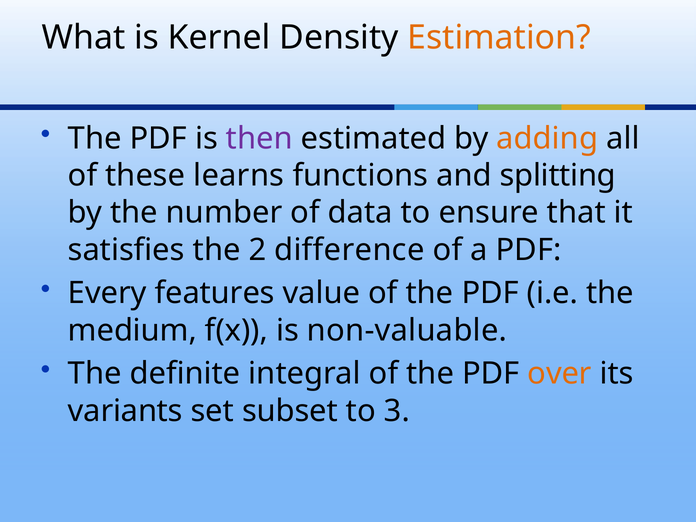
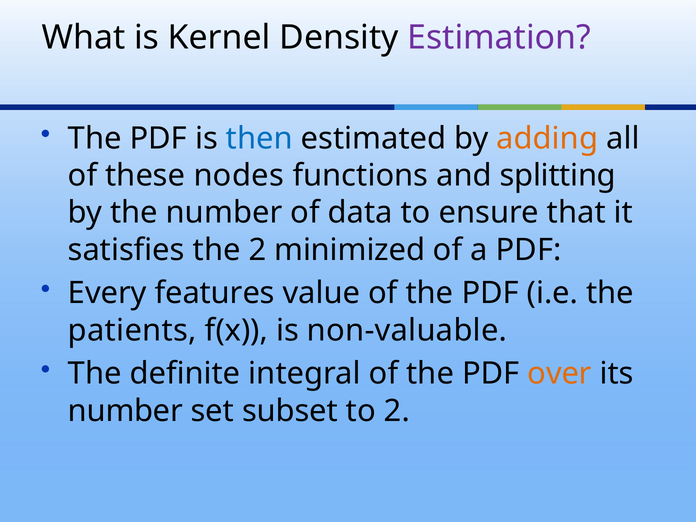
Estimation colour: orange -> purple
then colour: purple -> blue
learns: learns -> nodes
difference: difference -> minimized
medium: medium -> patients
variants at (125, 411): variants -> number
to 3: 3 -> 2
